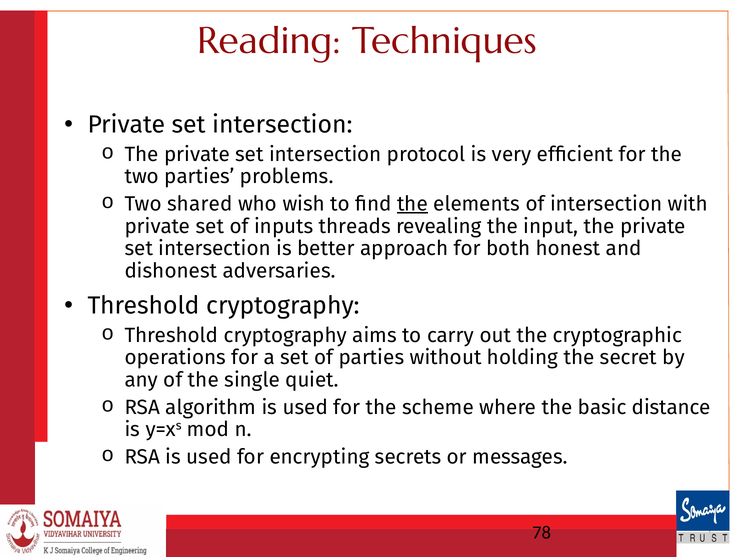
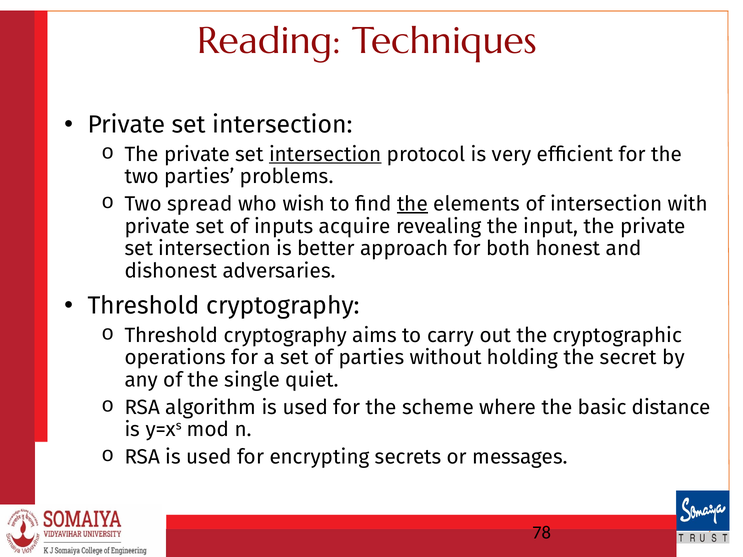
intersection at (325, 154) underline: none -> present
shared: shared -> spread
threads: threads -> acquire
